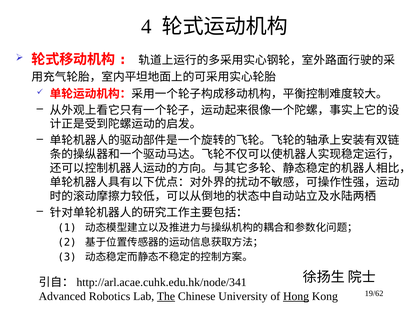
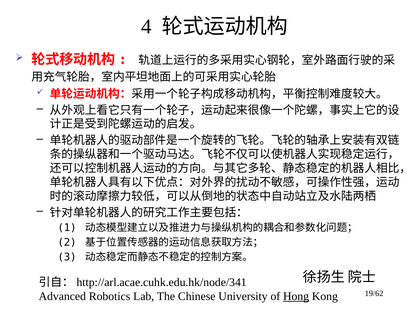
The underline: present -> none
